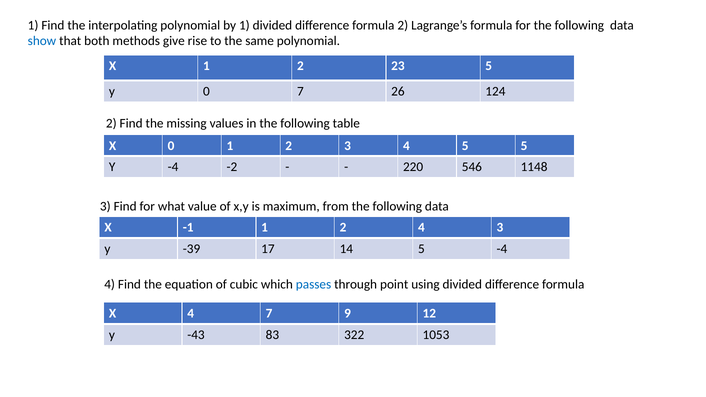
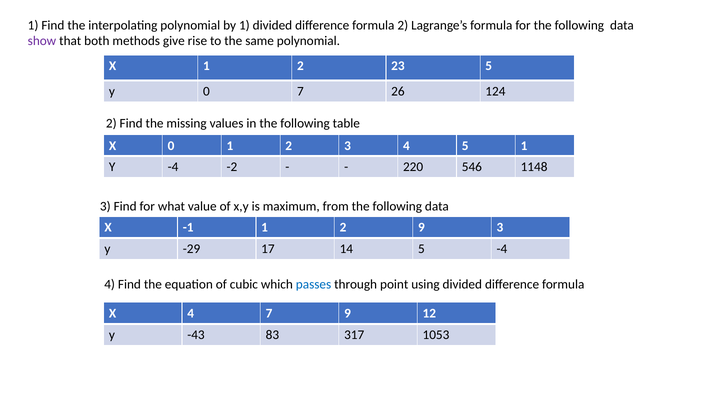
show colour: blue -> purple
5 5: 5 -> 1
2 4: 4 -> 9
-39: -39 -> -29
322: 322 -> 317
